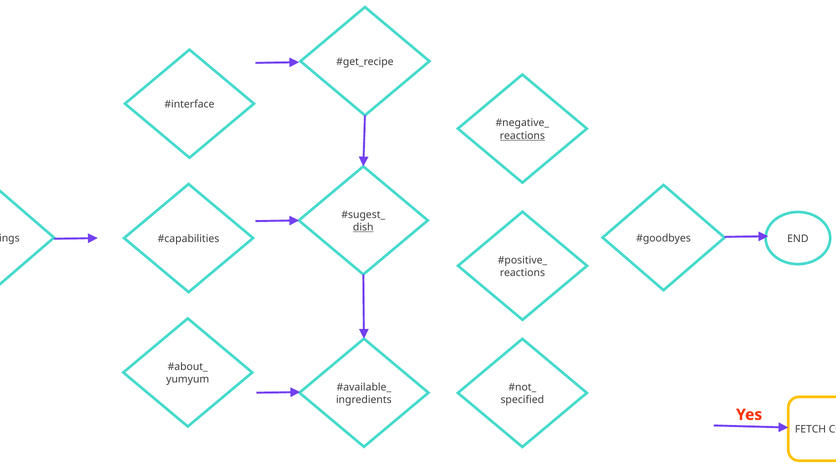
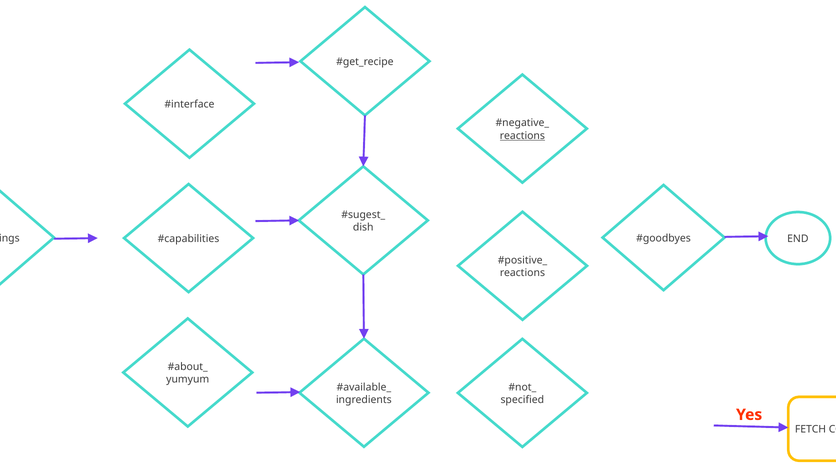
dish underline: present -> none
